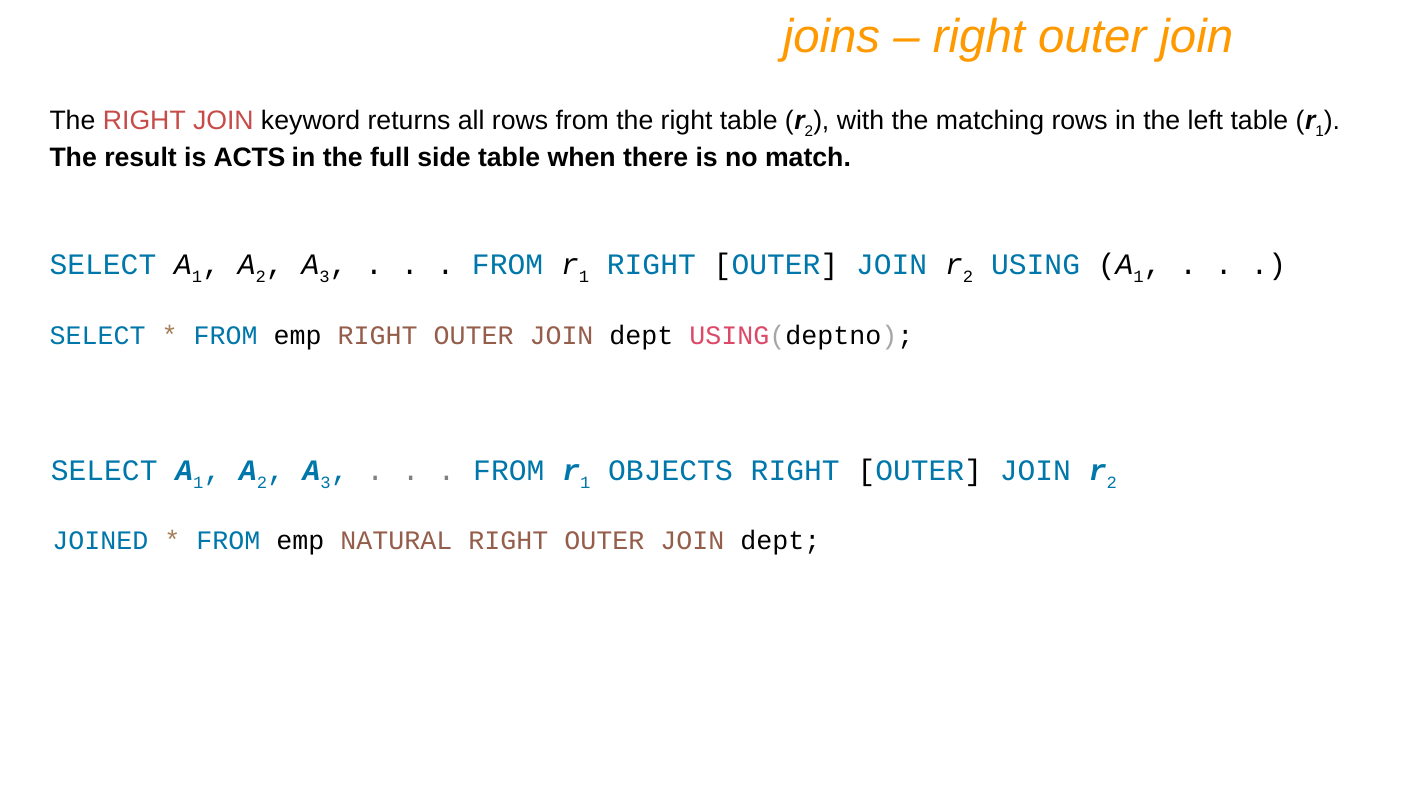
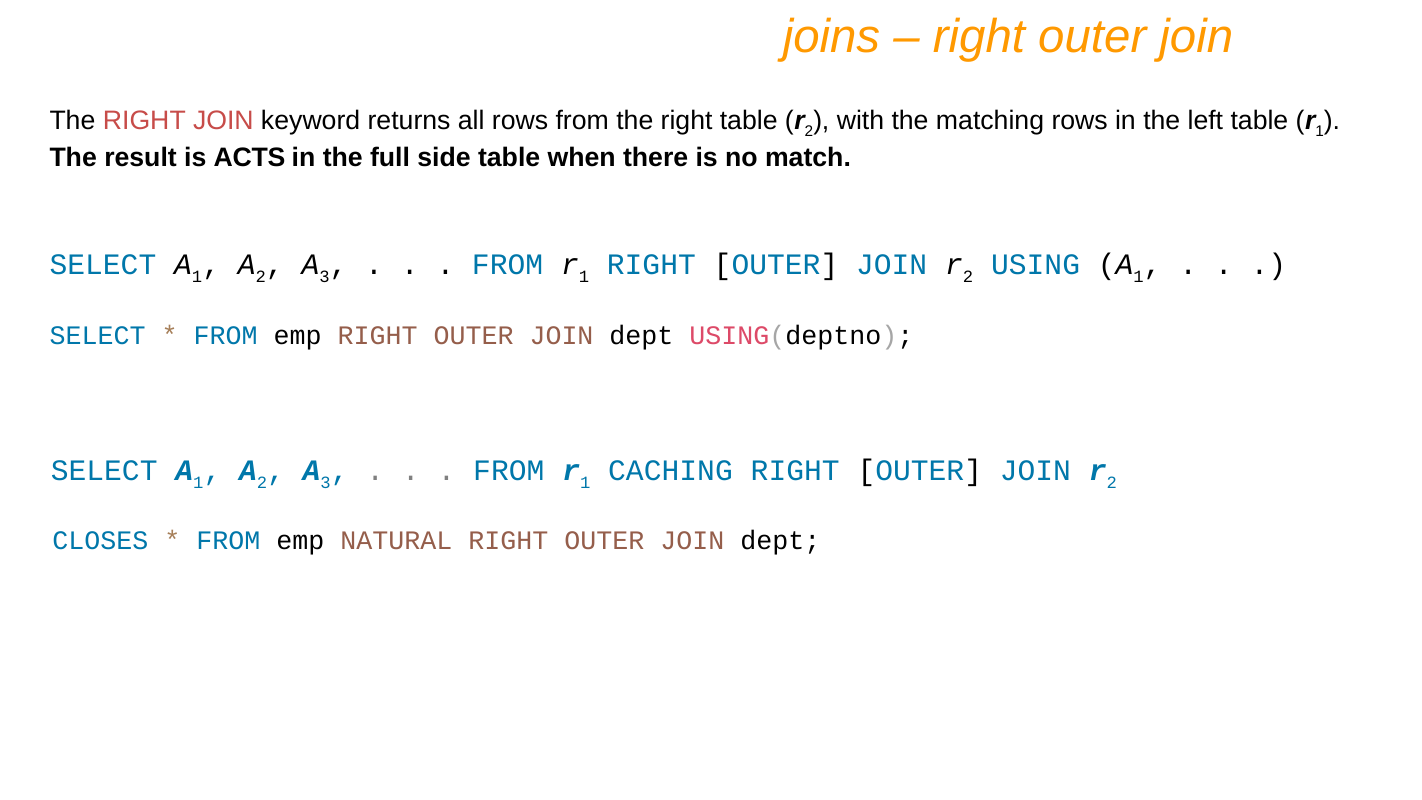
OBJECTS: OBJECTS -> CACHING
JOINED: JOINED -> CLOSES
